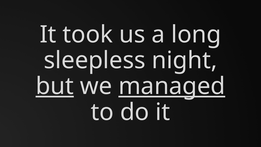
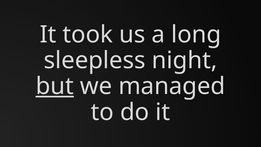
managed underline: present -> none
